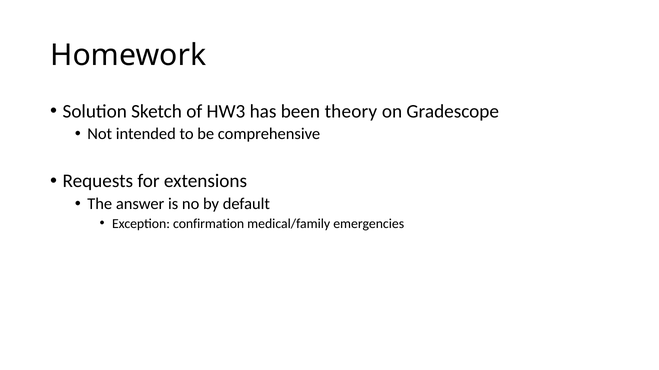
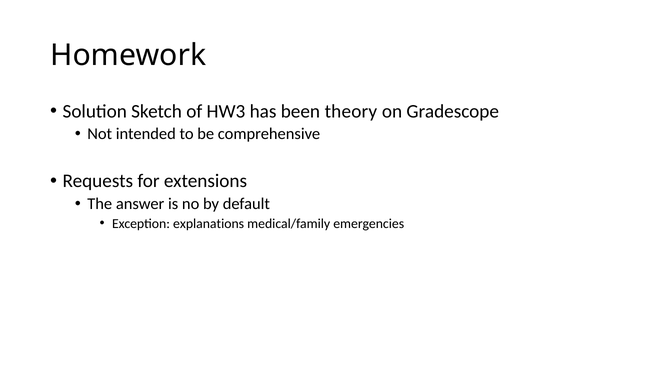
confirmation: confirmation -> explanations
